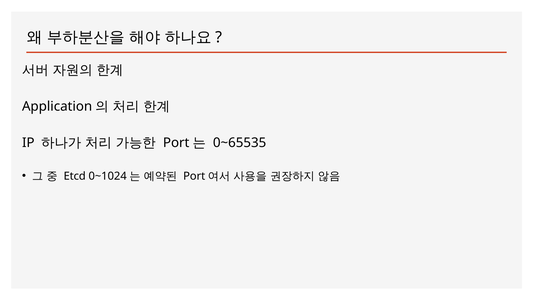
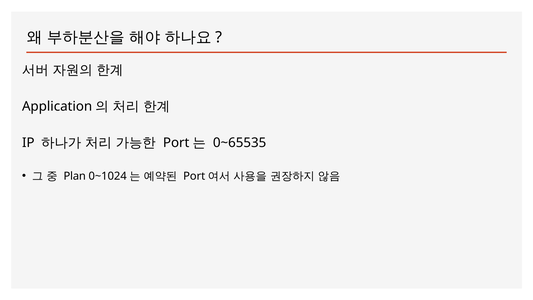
Etcd: Etcd -> Plan
